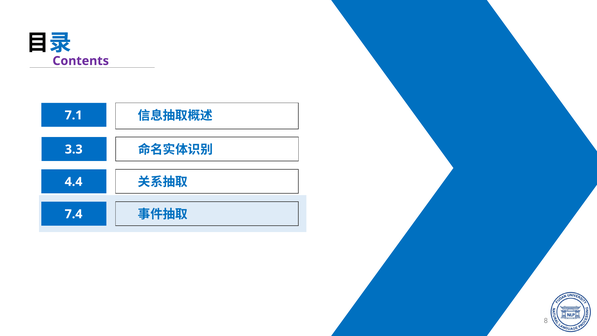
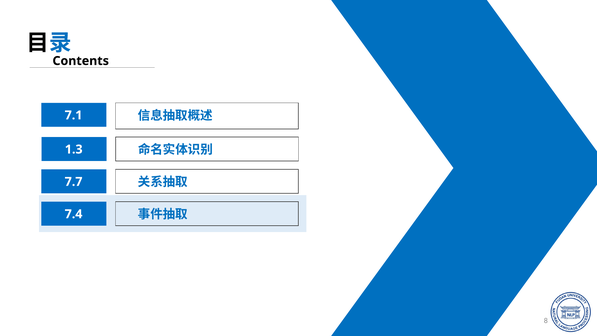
Contents colour: purple -> black
3.3: 3.3 -> 1.3
4.4: 4.4 -> 7.7
